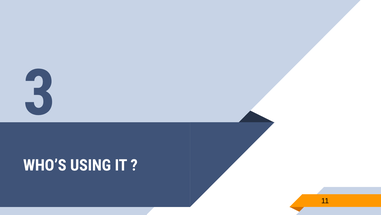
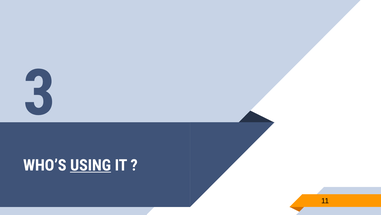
USING underline: none -> present
